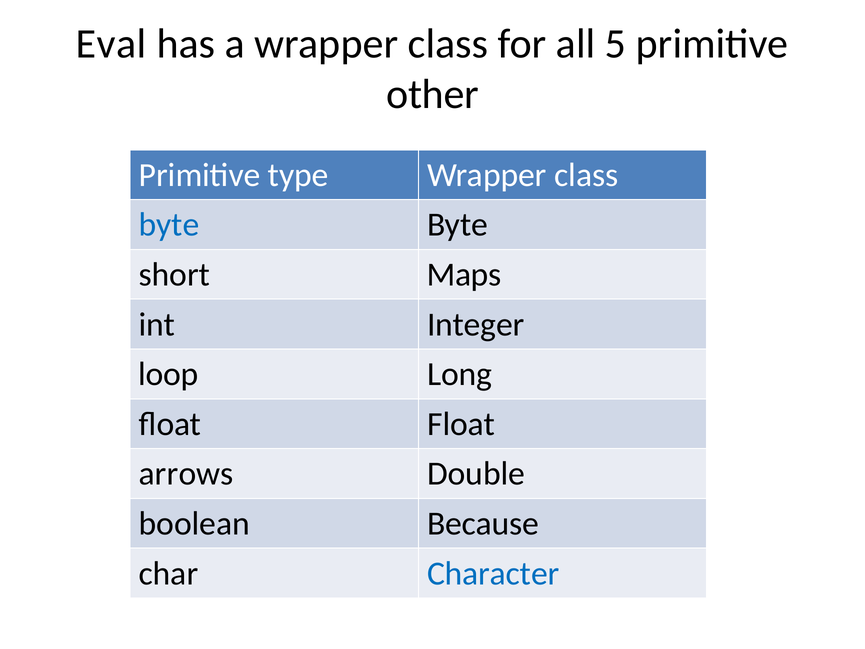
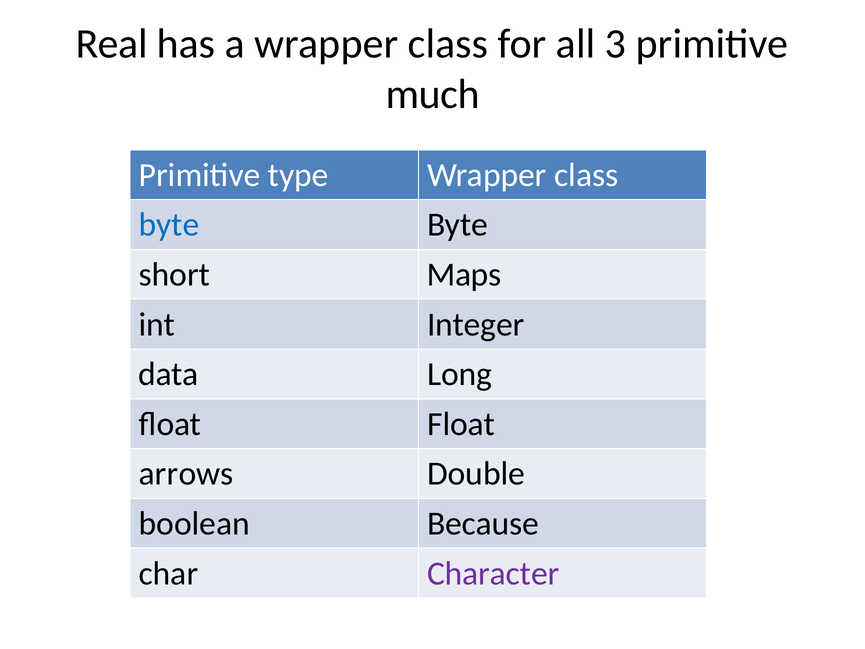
Eval: Eval -> Real
5: 5 -> 3
other: other -> much
loop: loop -> data
Character colour: blue -> purple
